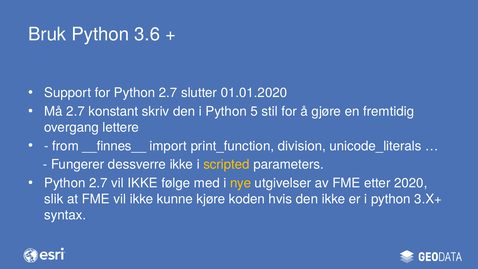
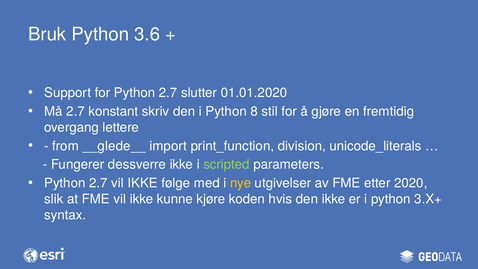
5: 5 -> 8
__finnes__: __finnes__ -> __glede__
scripted colour: yellow -> light green
